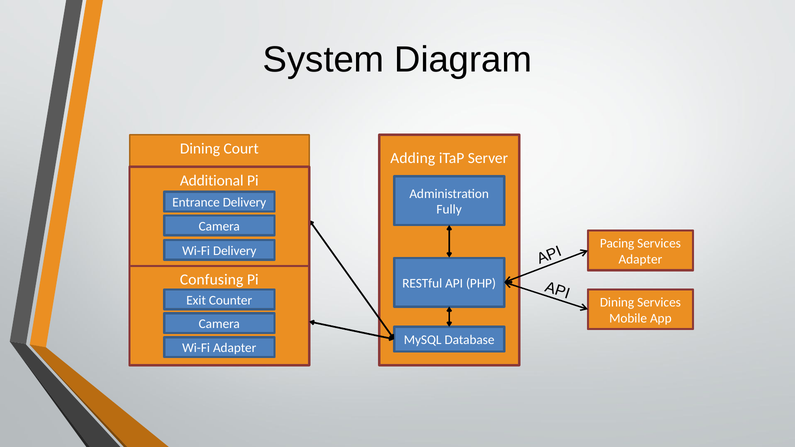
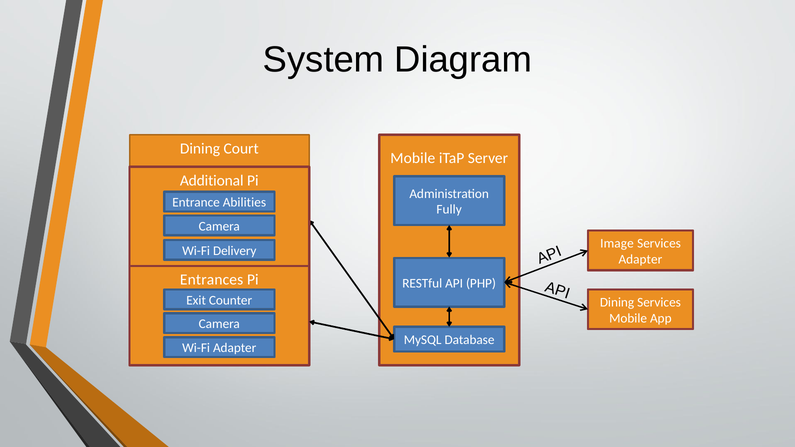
Adding at (413, 158): Adding -> Mobile
Entrance Delivery: Delivery -> Abilities
Pacing: Pacing -> Image
Confusing: Confusing -> Entrances
